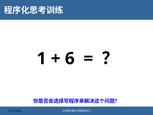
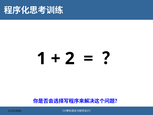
6: 6 -> 2
